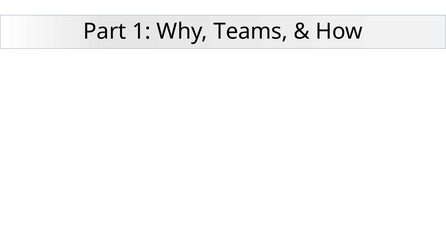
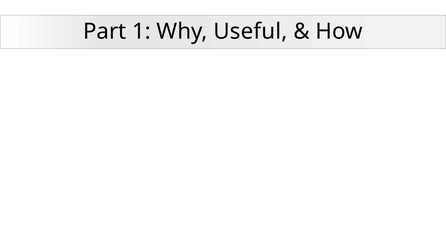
Teams: Teams -> Useful
